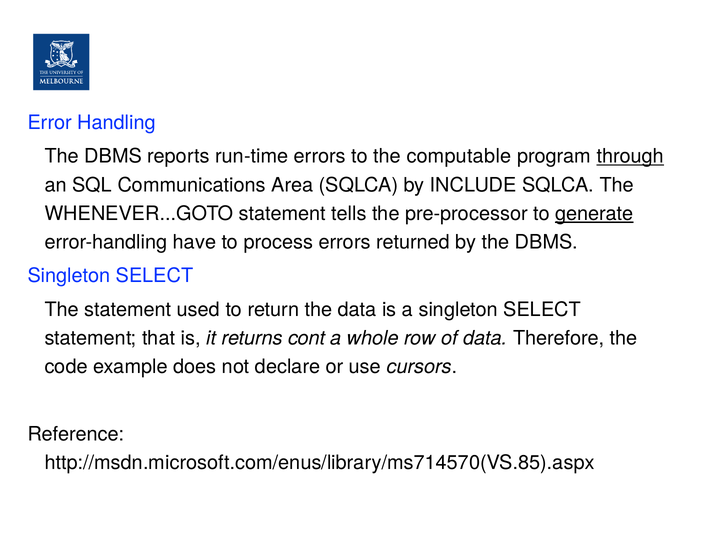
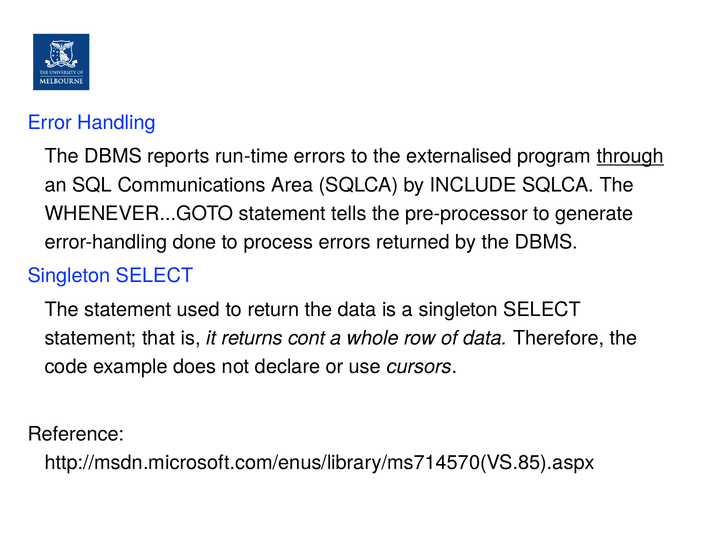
computable: computable -> externalised
generate underline: present -> none
have: have -> done
